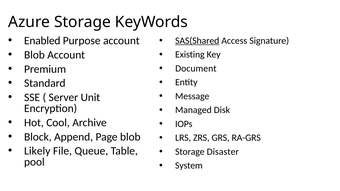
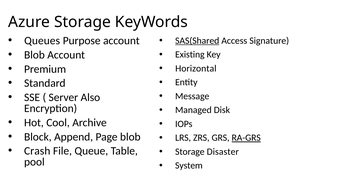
Enabled: Enabled -> Queues
Document: Document -> Horizontal
Unit: Unit -> Also
RA-GRS underline: none -> present
Likely: Likely -> Crash
